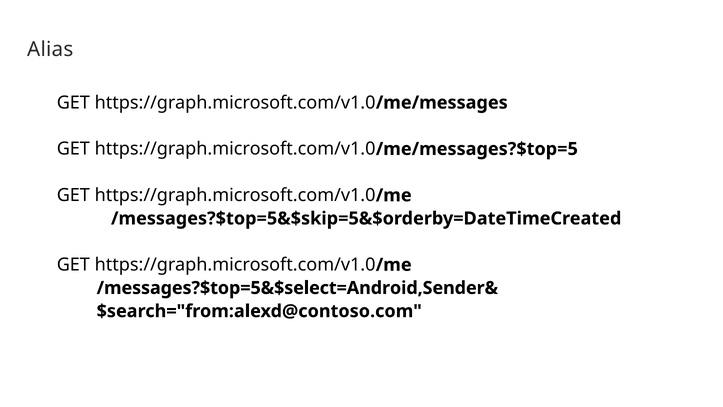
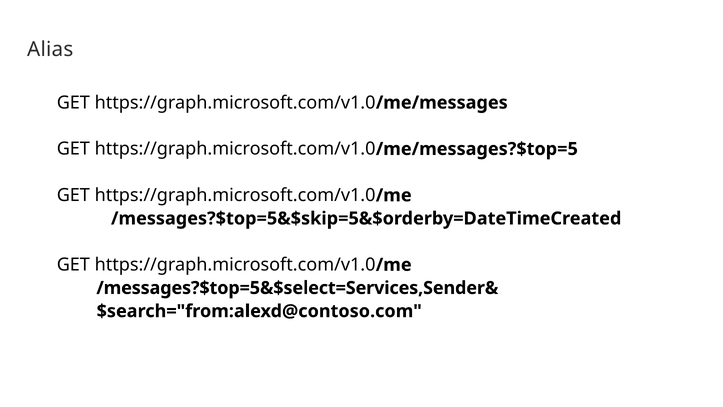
/messages?$top=5&$select=Android,Sender&: /messages?$top=5&$select=Android,Sender& -> /messages?$top=5&$select=Services,Sender&
